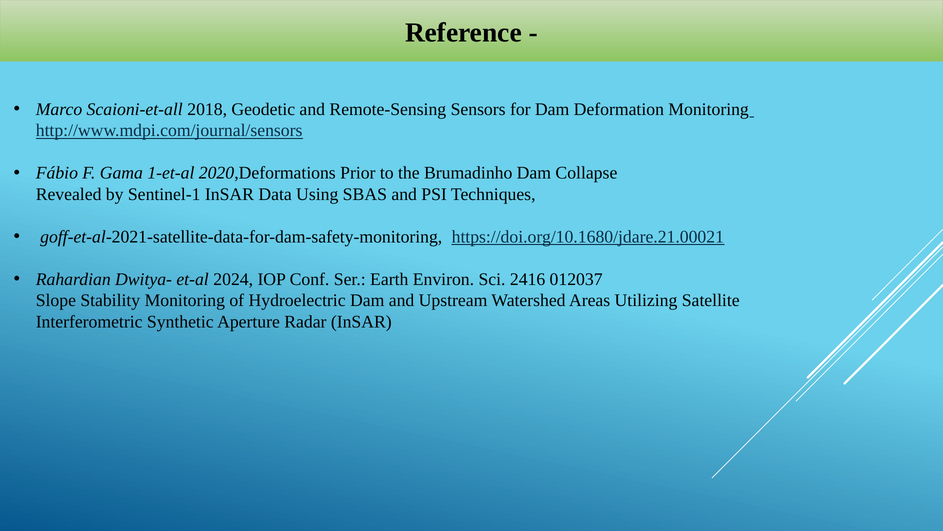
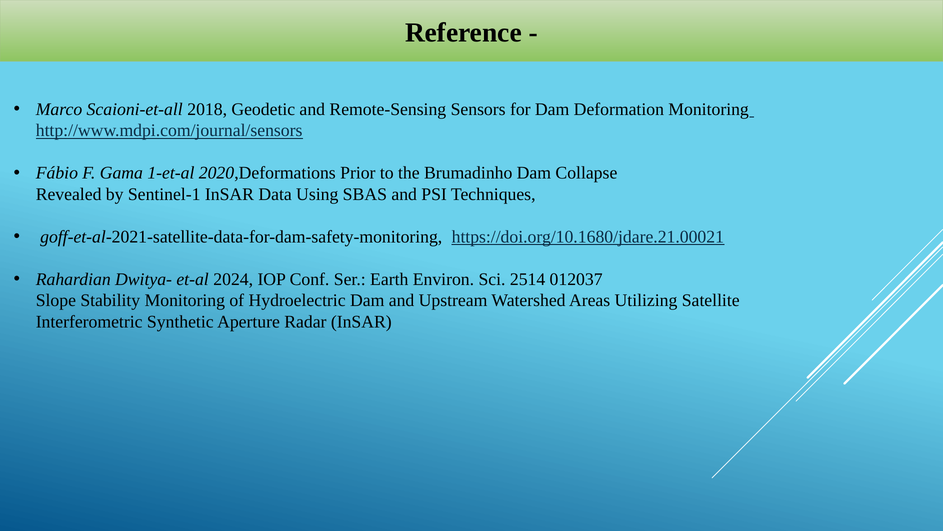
2416: 2416 -> 2514
